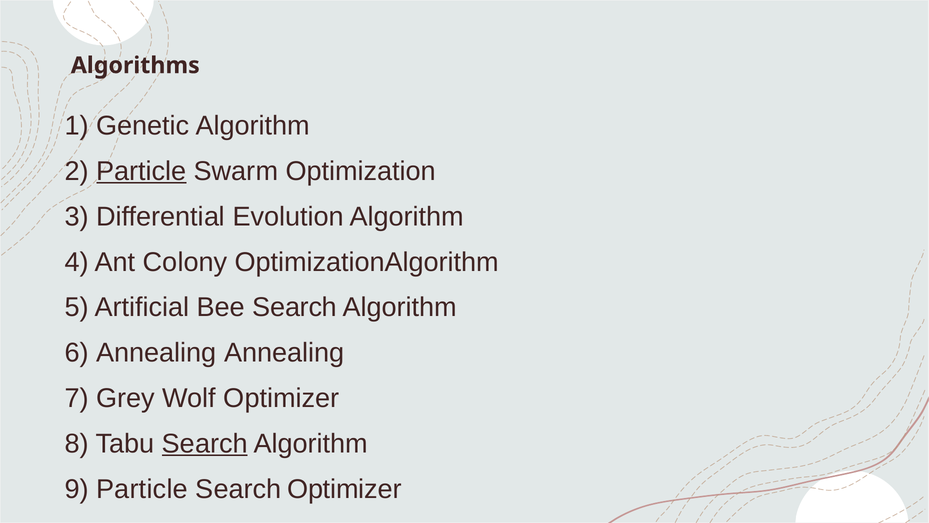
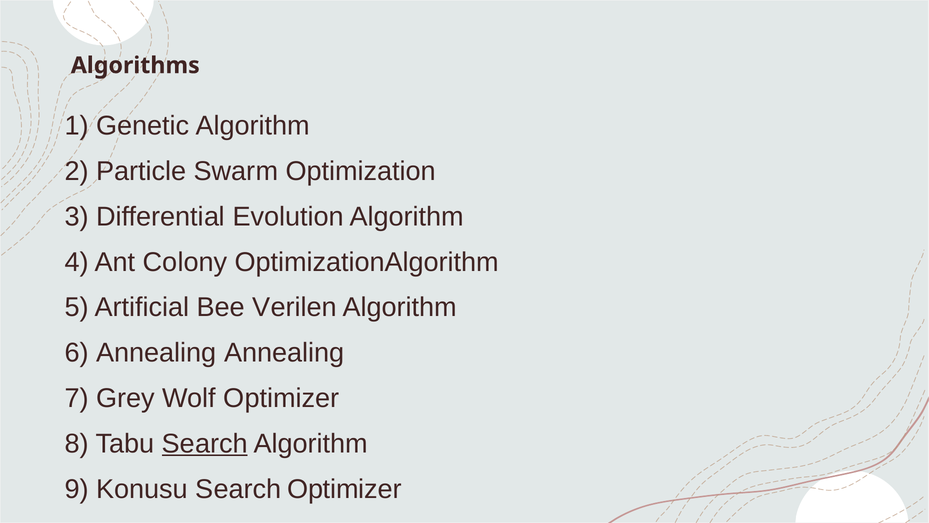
Particle at (141, 171) underline: present -> none
Bee Search: Search -> Verilen
9 Particle: Particle -> Konusu
